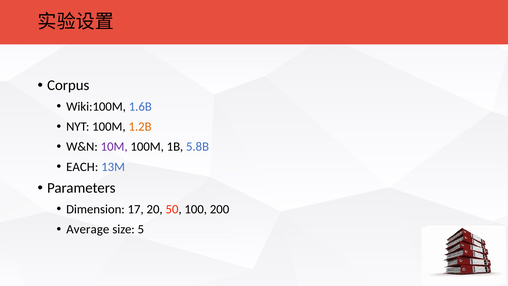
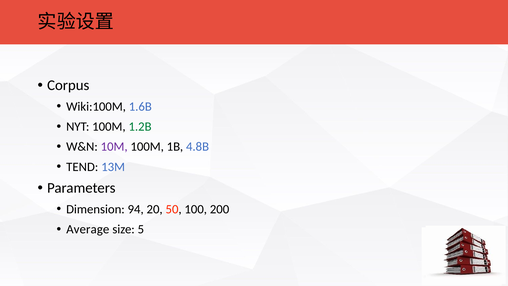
1.2B colour: orange -> green
5.8B: 5.8B -> 4.8B
EACH: EACH -> TEND
17: 17 -> 94
